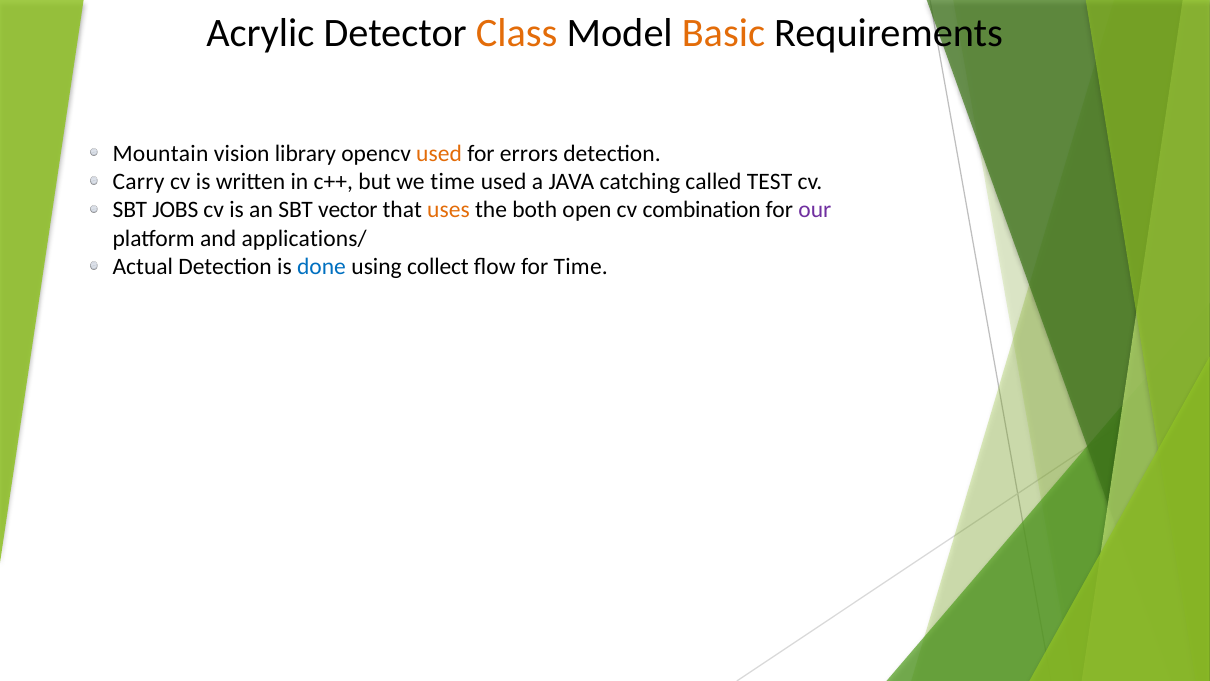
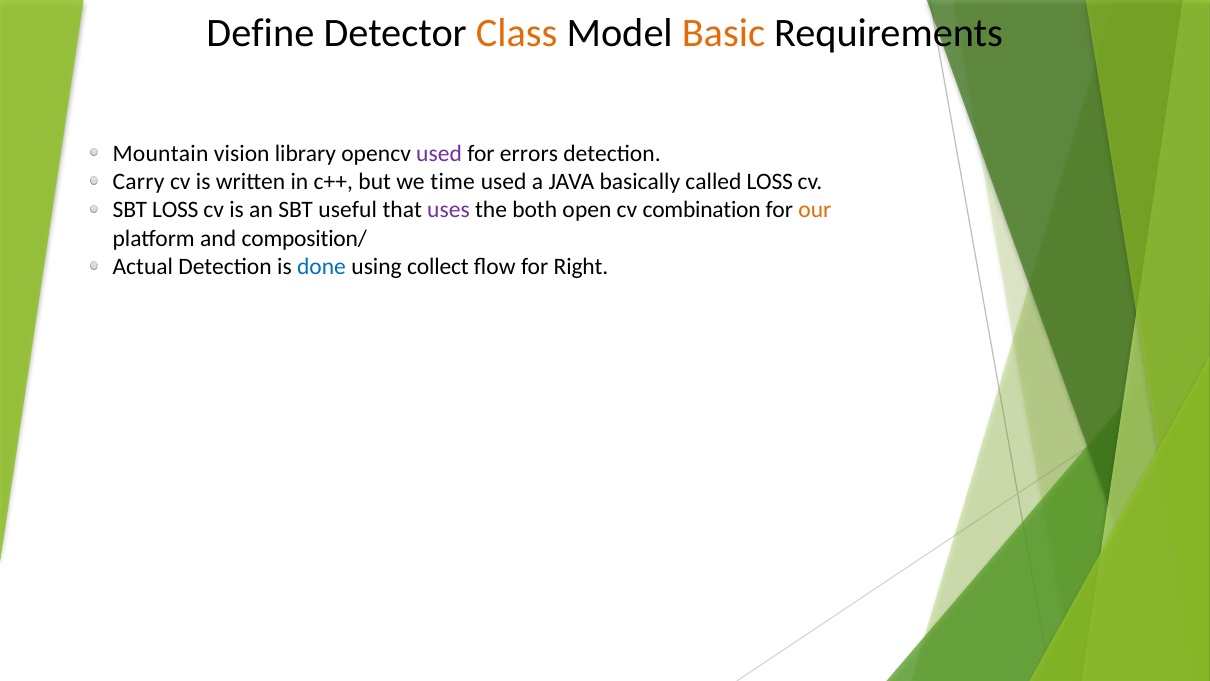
Acrylic: Acrylic -> Define
used at (439, 153) colour: orange -> purple
catching: catching -> basically
called TEST: TEST -> LOSS
SBT JOBS: JOBS -> LOSS
vector: vector -> useful
uses colour: orange -> purple
our colour: purple -> orange
applications/: applications/ -> composition/
for Time: Time -> Right
